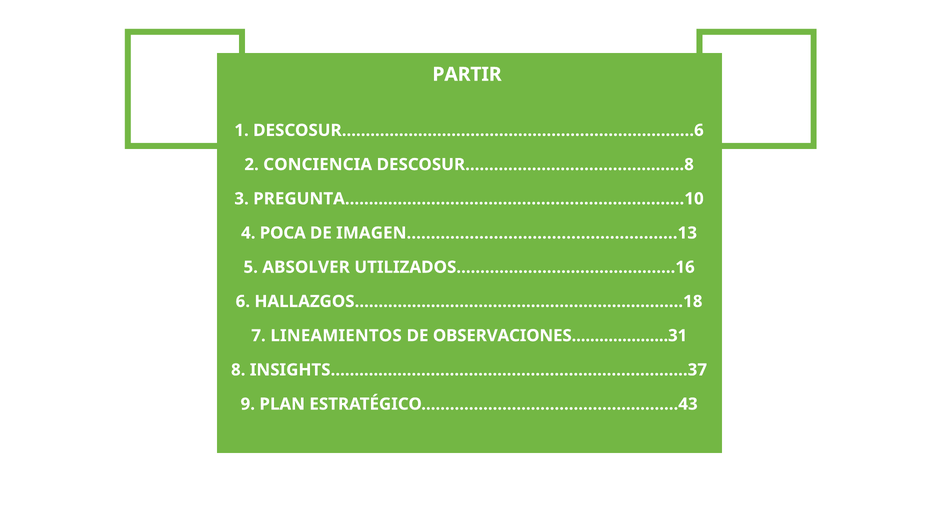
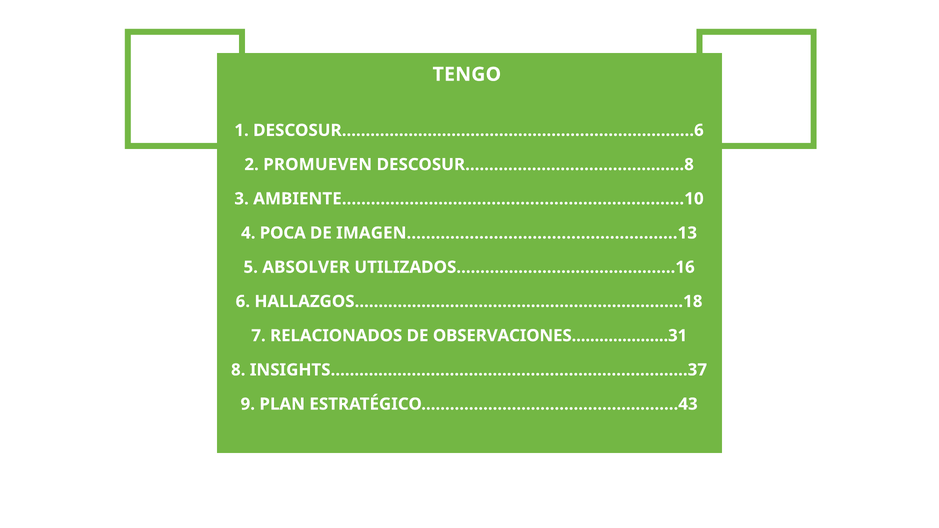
PARTIR: PARTIR -> TENGO
CONCIENCIA: CONCIENCIA -> PROMUEVEN
PREGUNTA.......................................................................10: PREGUNTA.......................................................................10 -> AMBIENTE.......................................................................10
LINEAMIENTOS: LINEAMIENTOS -> RELACIONADOS
